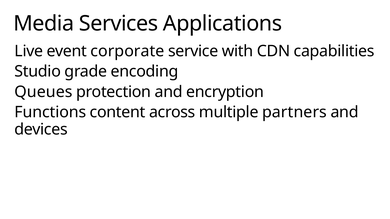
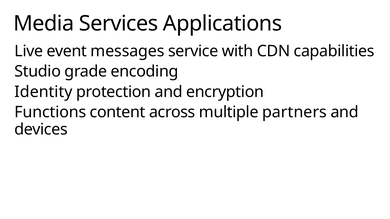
corporate: corporate -> messages
Queues: Queues -> Identity
